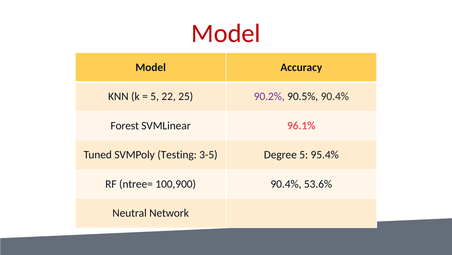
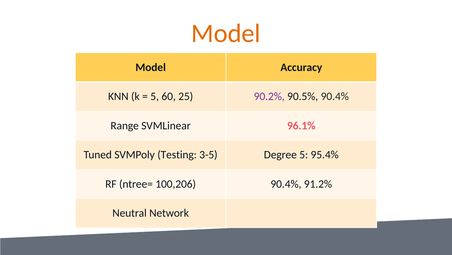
Model at (226, 33) colour: red -> orange
22: 22 -> 60
Forest: Forest -> Range
100,900: 100,900 -> 100,206
53.6%: 53.6% -> 91.2%
